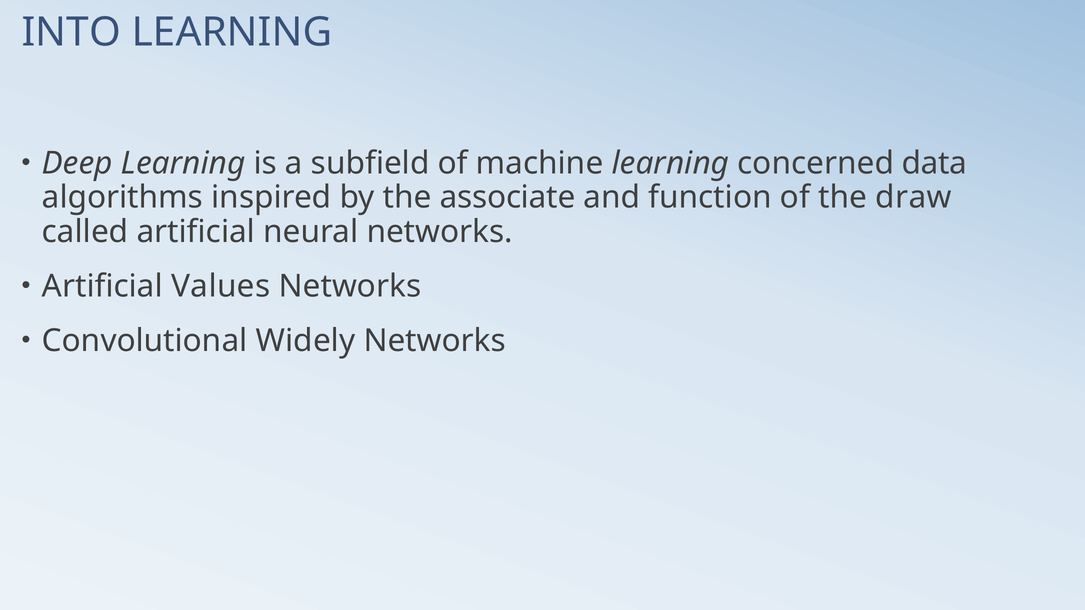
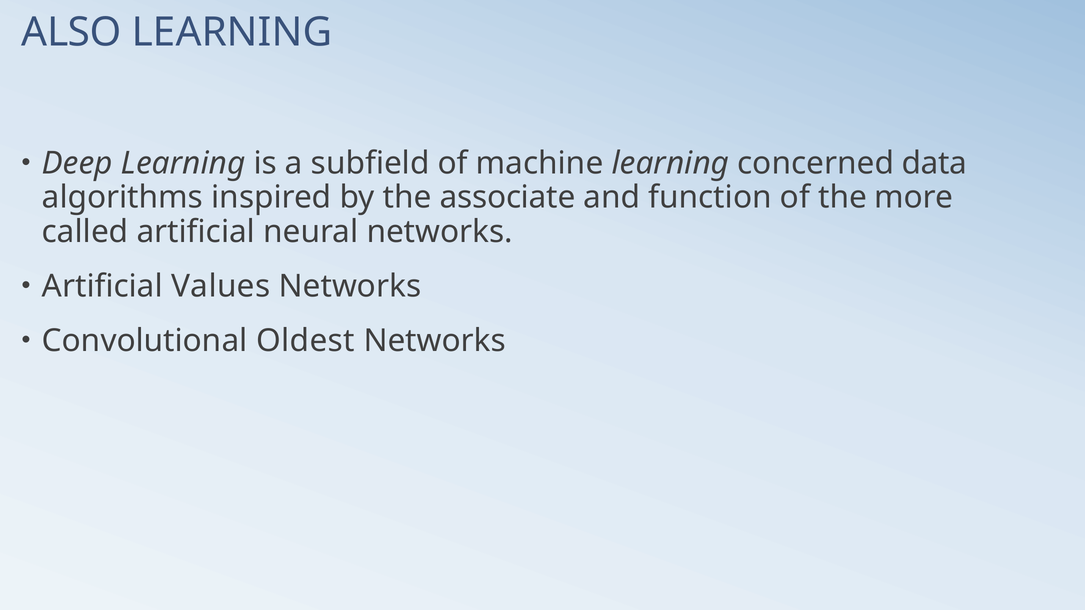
INTO: INTO -> ALSO
draw: draw -> more
Widely: Widely -> Oldest
